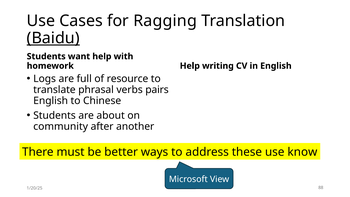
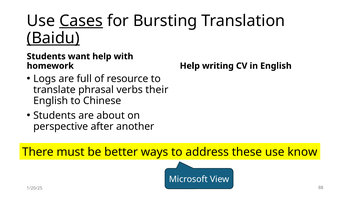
Cases underline: none -> present
Ragging: Ragging -> Bursting
pairs: pairs -> their
community: community -> perspective
